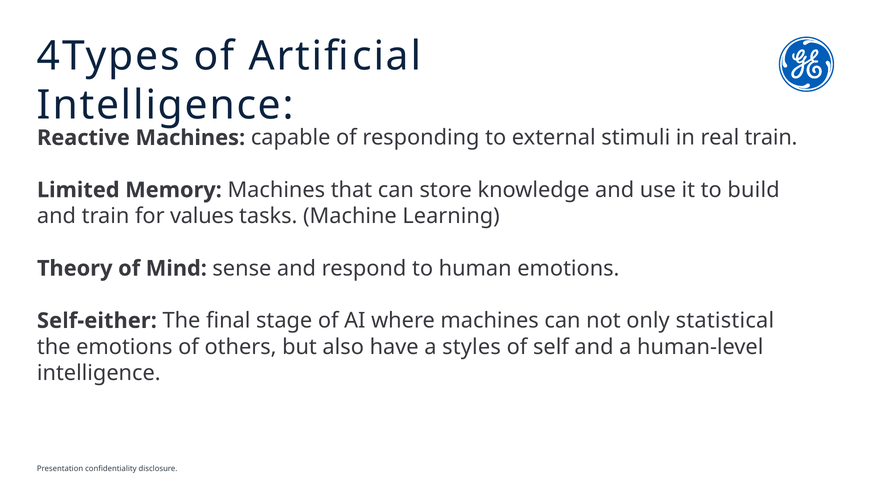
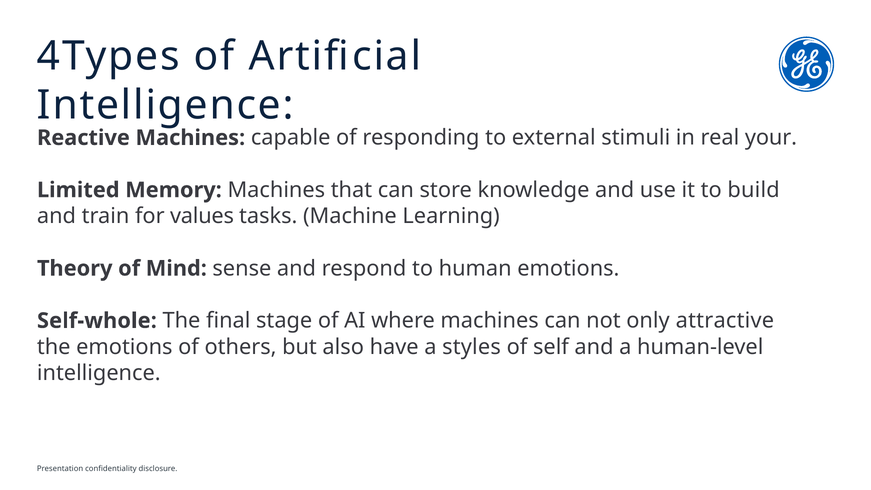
real train: train -> your
Self-either: Self-either -> Self-whole
statistical: statistical -> attractive
